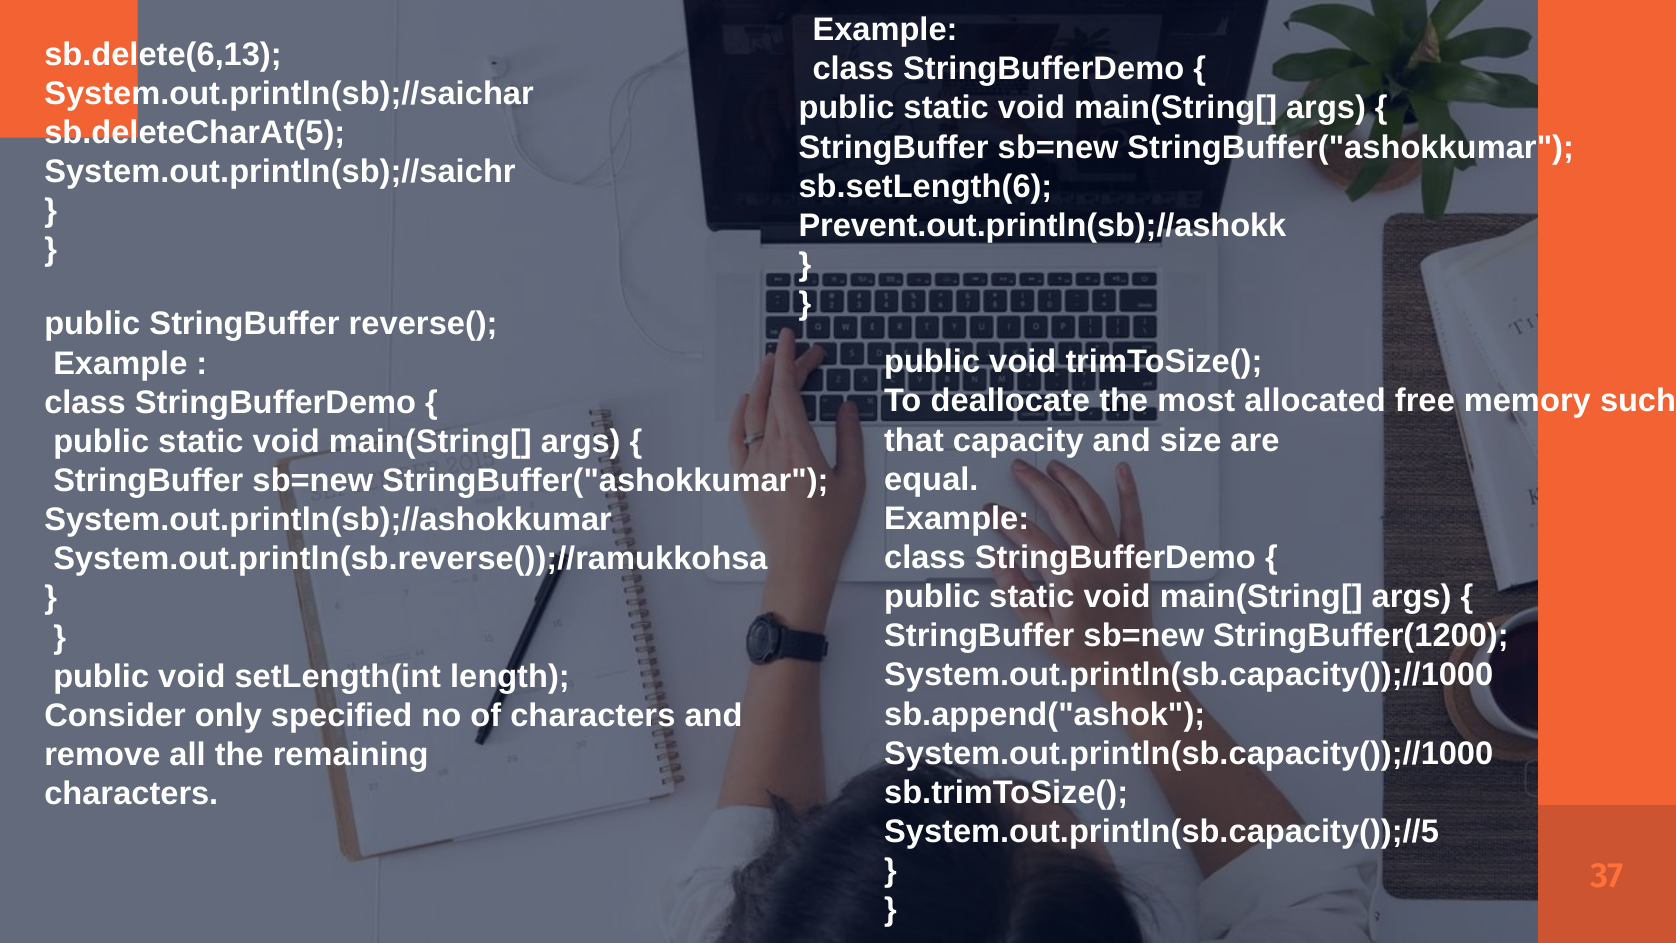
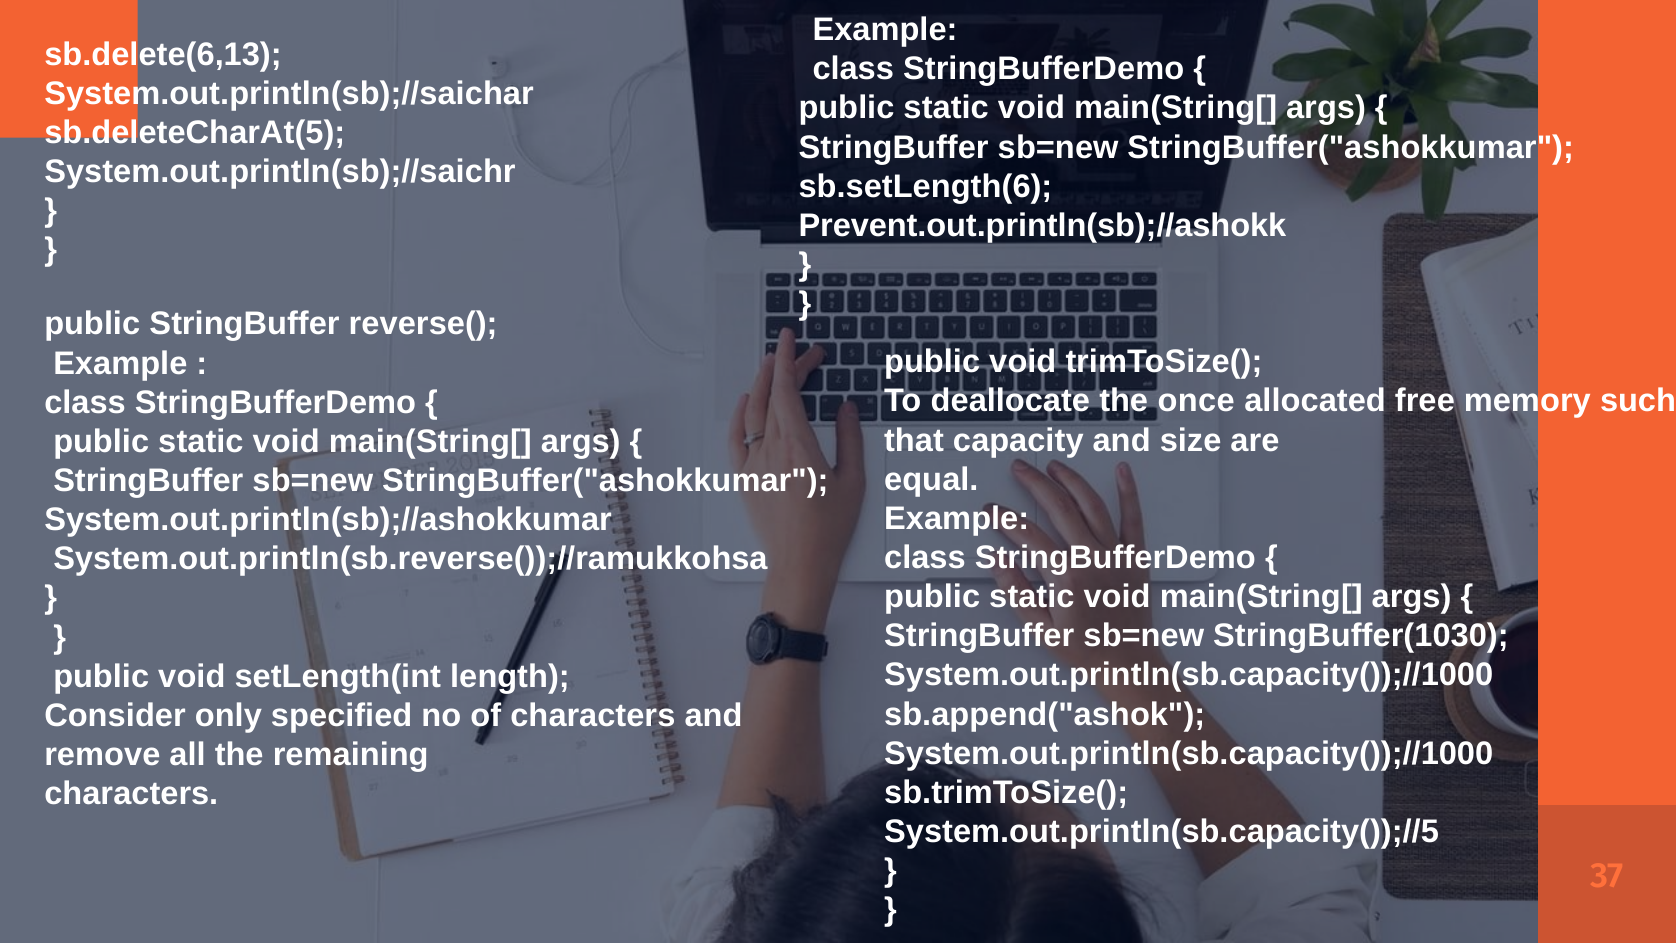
most: most -> once
StringBuffer(1200: StringBuffer(1200 -> StringBuffer(1030
